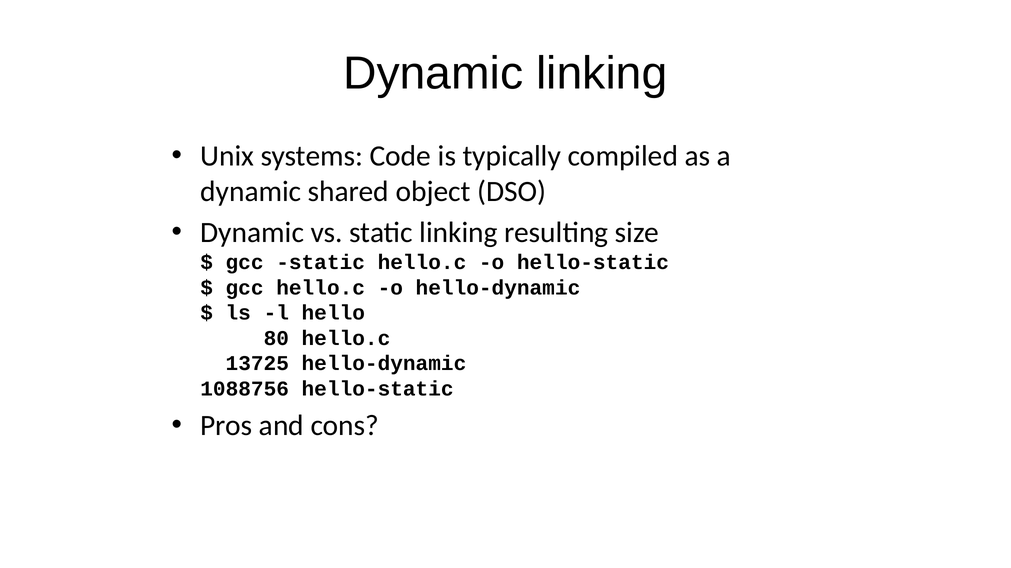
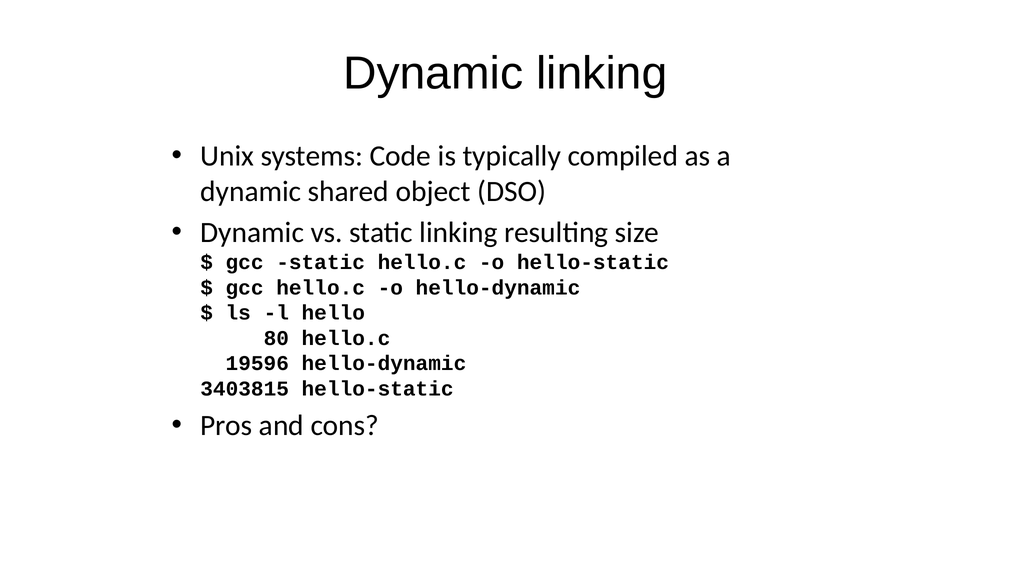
13725: 13725 -> 19596
1088756: 1088756 -> 3403815
